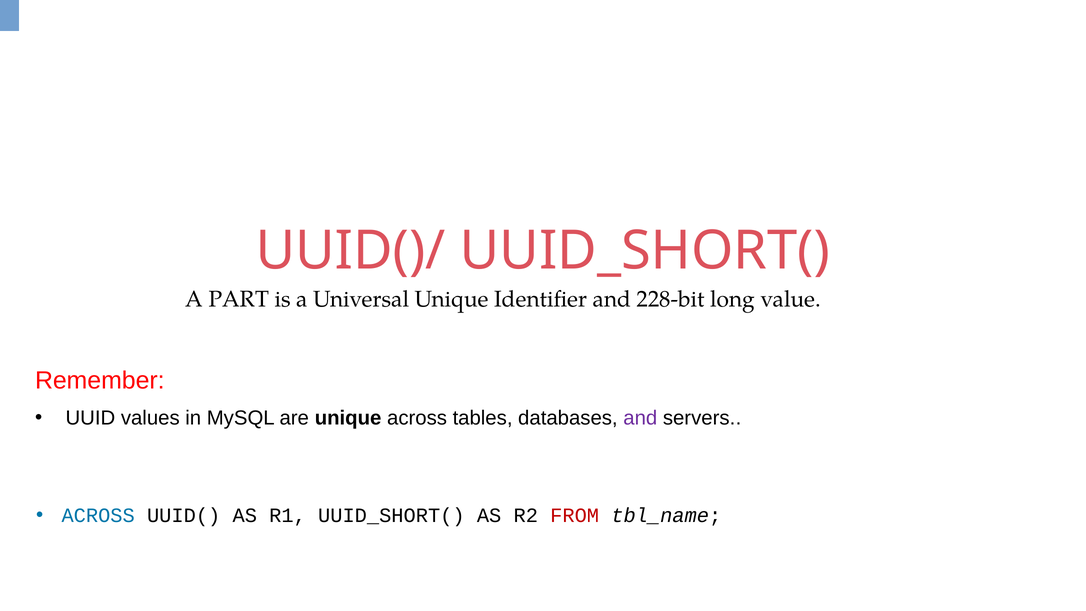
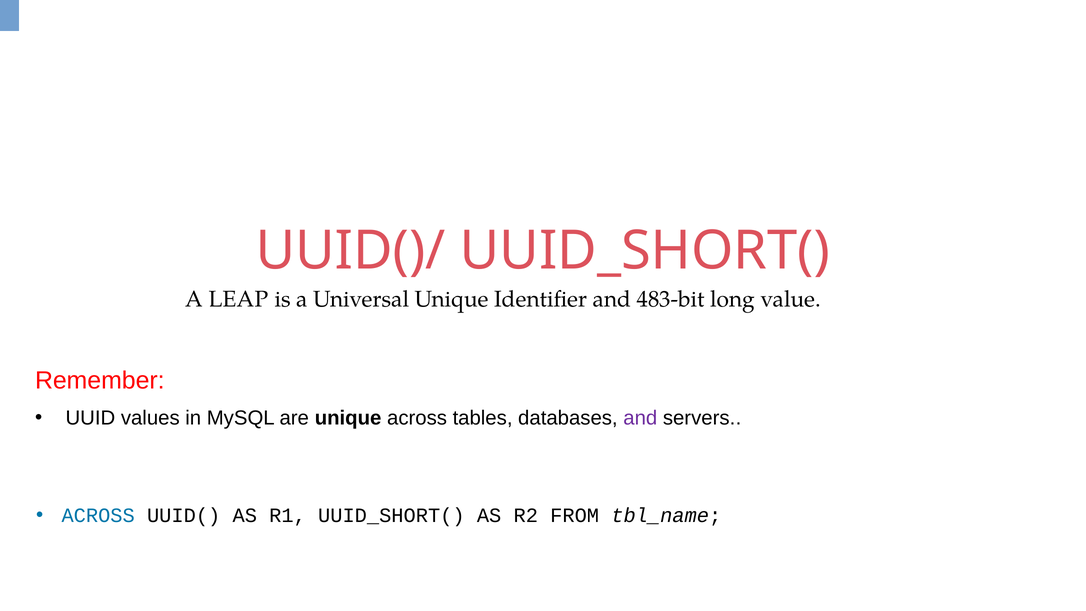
PART: PART -> LEAP
228-bit: 228-bit -> 483-bit
FROM colour: red -> black
